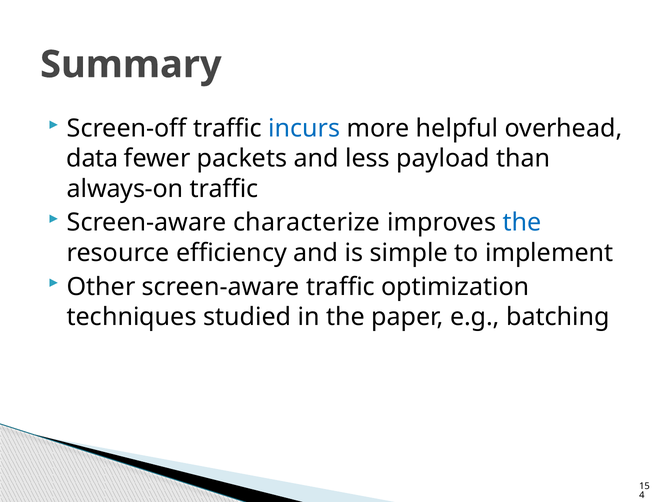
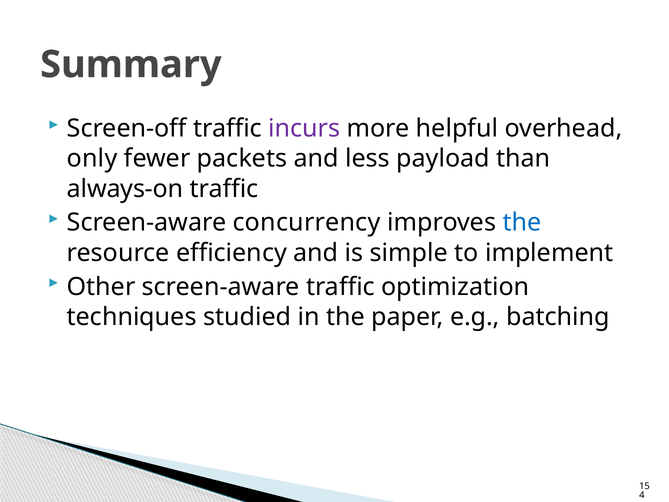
incurs colour: blue -> purple
data: data -> only
characterize: characterize -> concurrency
